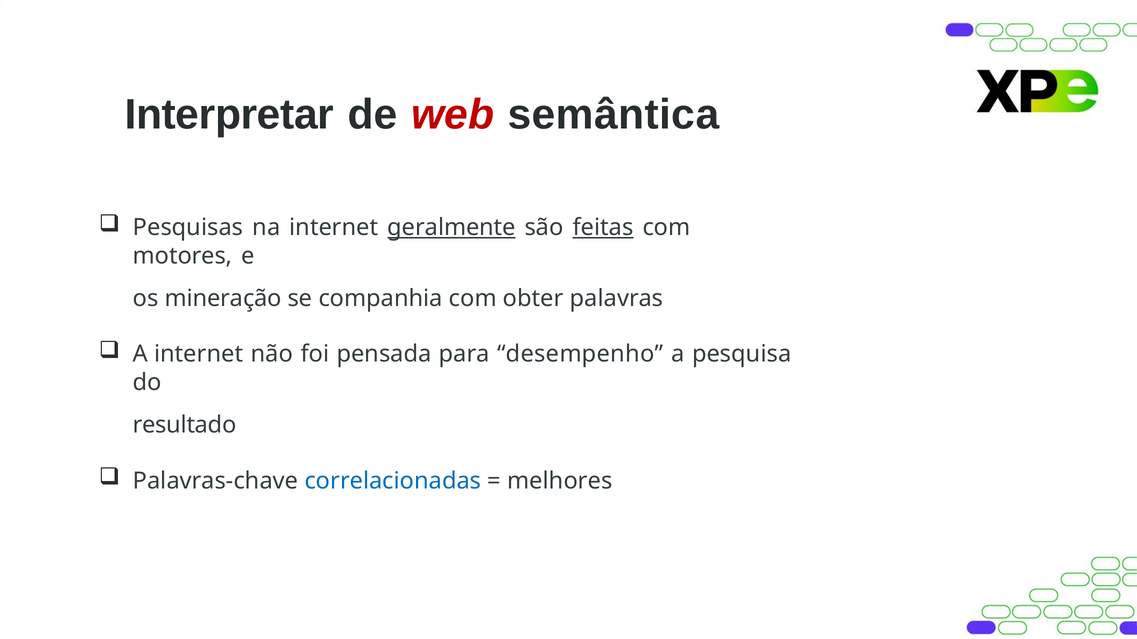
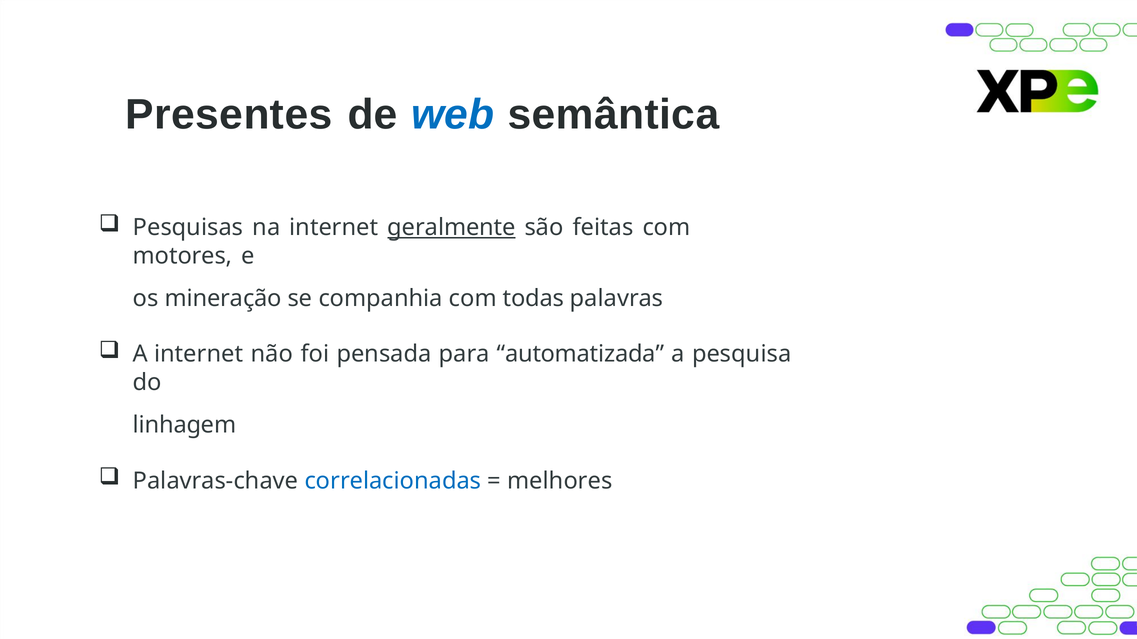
Interpretar: Interpretar -> Presentes
web colour: red -> blue
feitas underline: present -> none
obter: obter -> todas
desempenho: desempenho -> automatizada
resultado: resultado -> linhagem
